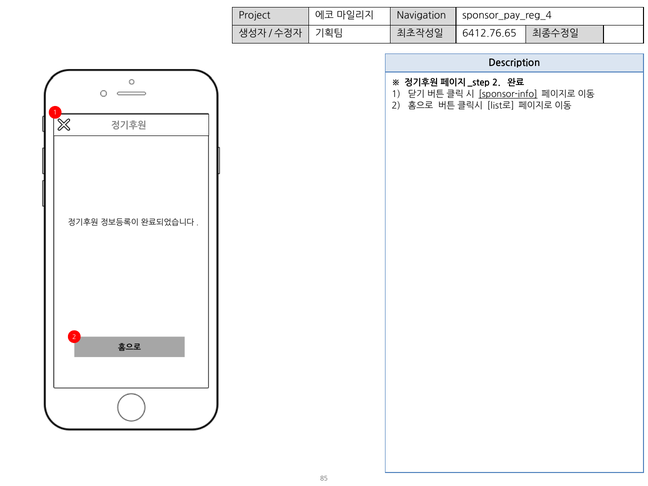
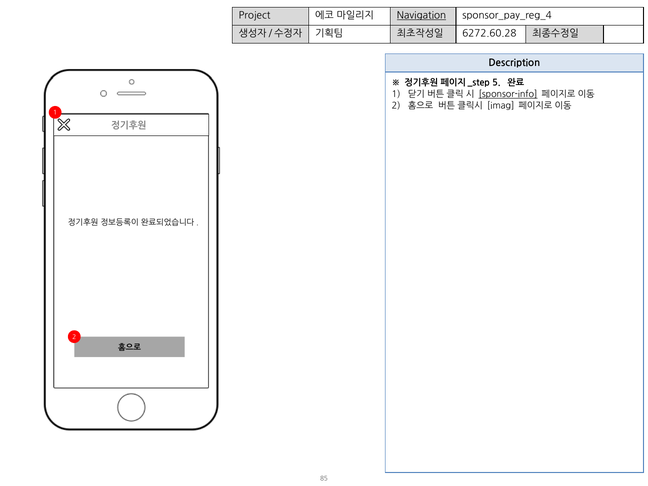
Navigation underline: none -> present
6412.76.65: 6412.76.65 -> 6272.60.28
2 at (496, 83): 2 -> 5
list로: list로 -> imag
